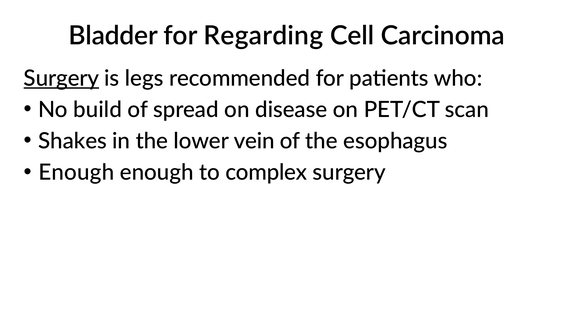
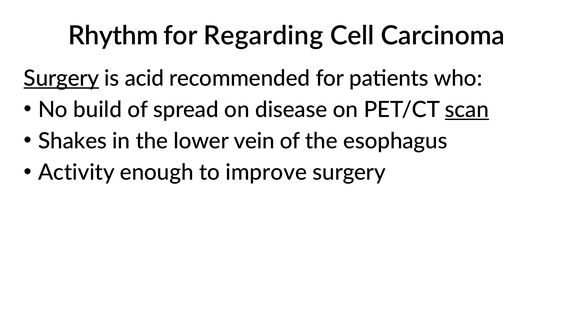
Bladder: Bladder -> Rhythm
legs: legs -> acid
scan underline: none -> present
Enough at (76, 172): Enough -> Activity
complex: complex -> improve
